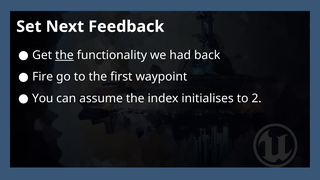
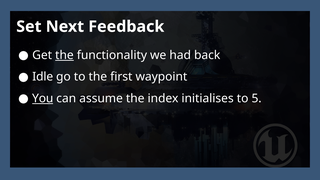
Fire: Fire -> Idle
You underline: none -> present
2: 2 -> 5
